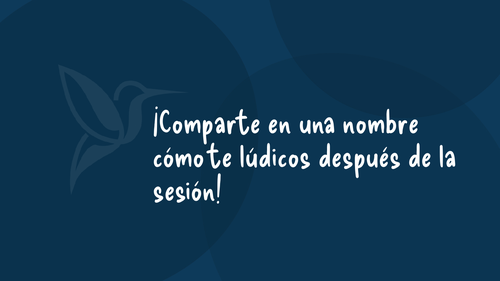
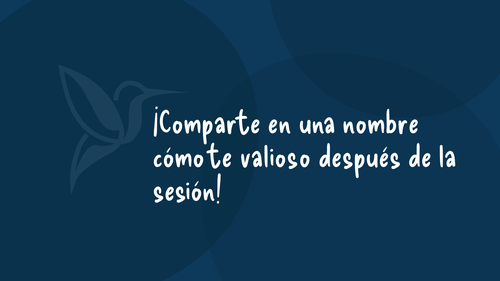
lúdicos: lúdicos -> valioso
